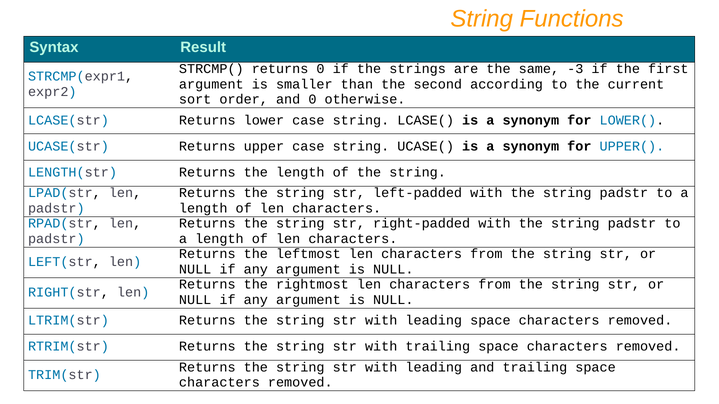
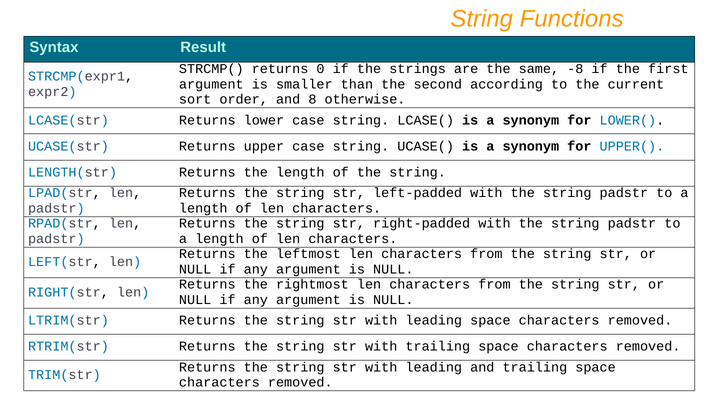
-3: -3 -> -8
and 0: 0 -> 8
